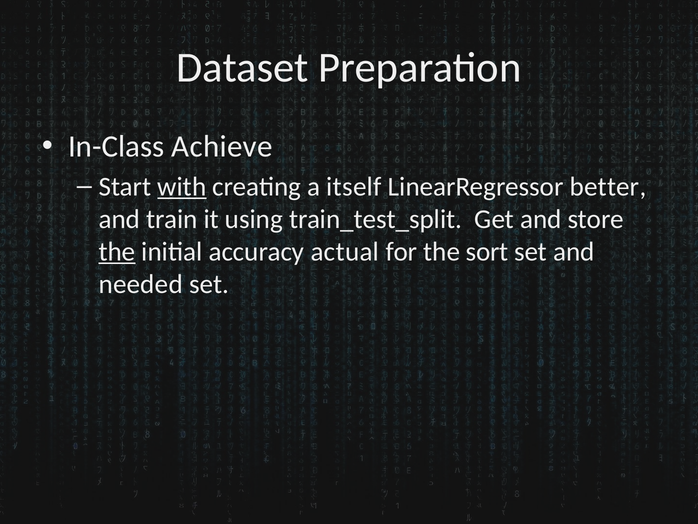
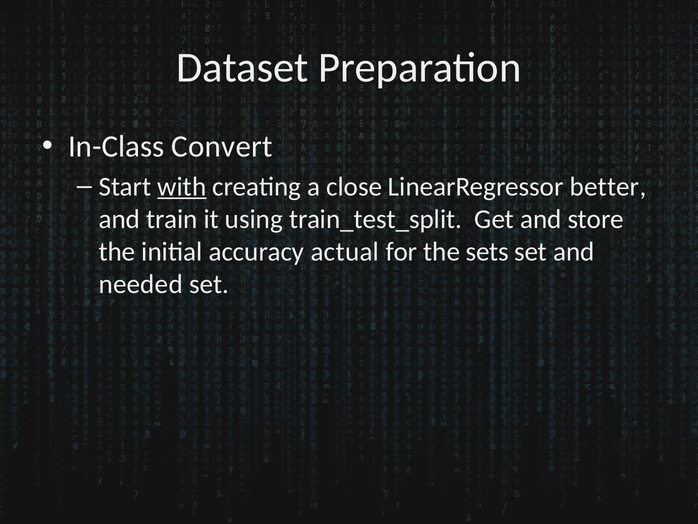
Achieve: Achieve -> Convert
itself: itself -> close
the at (117, 251) underline: present -> none
sort: sort -> sets
